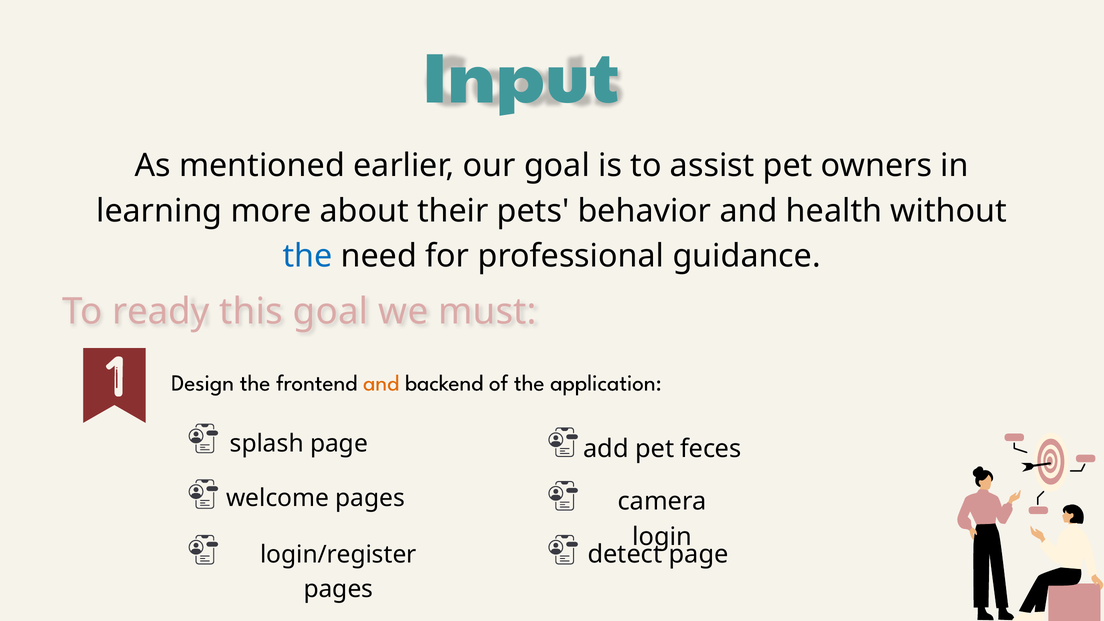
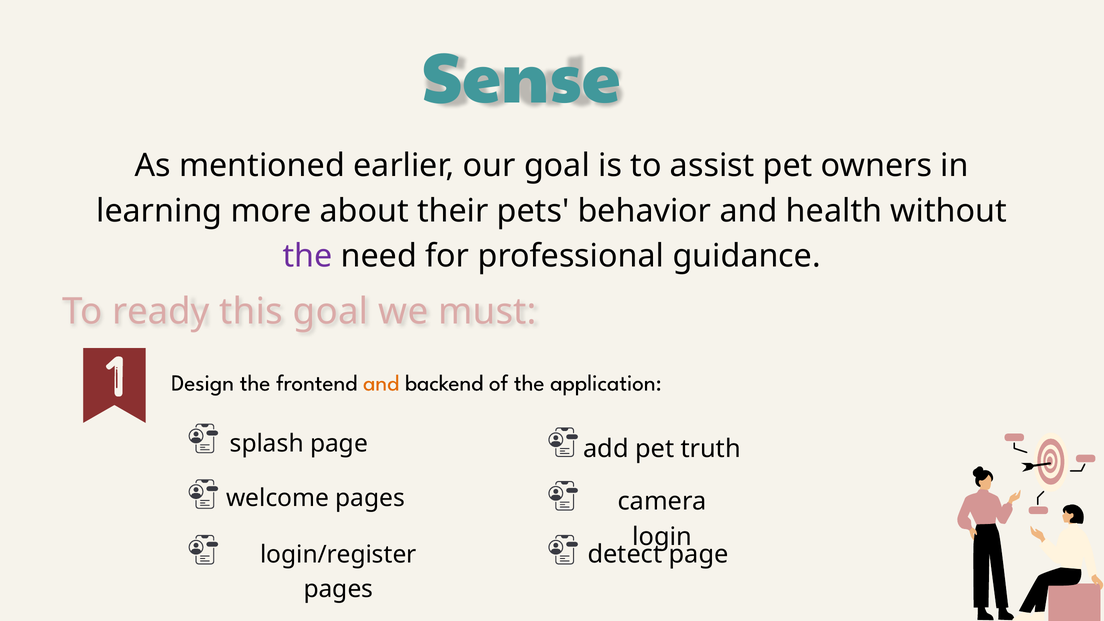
Input: Input -> Sense
the at (308, 256) colour: blue -> purple
feces: feces -> truth
